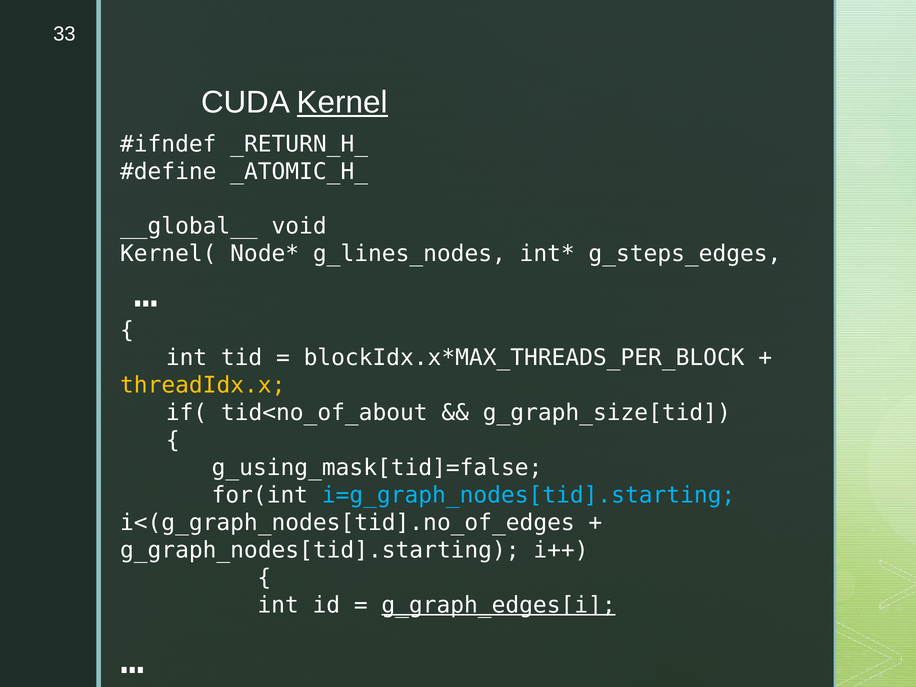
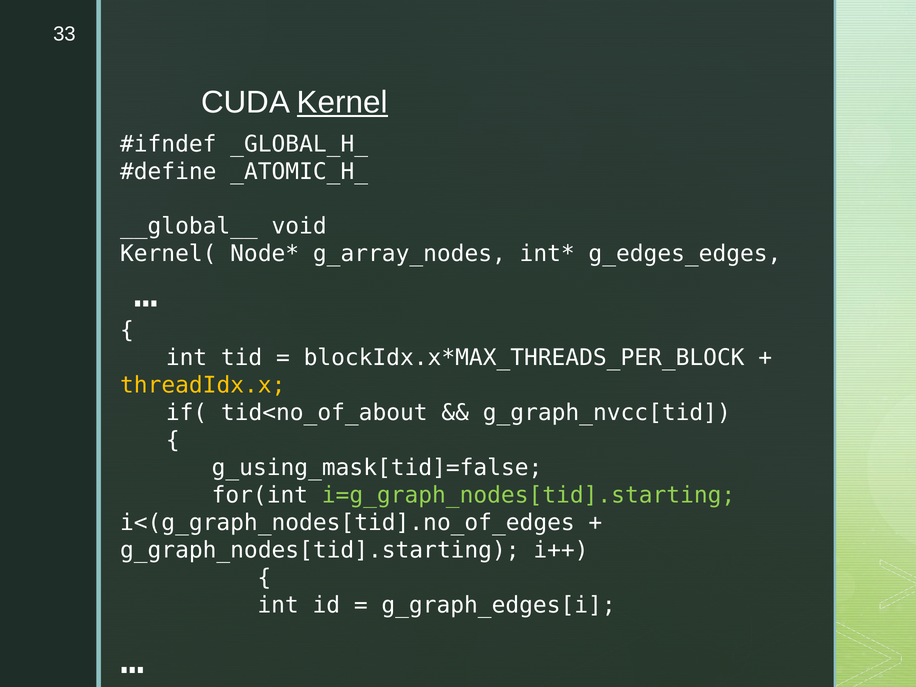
_RETURN_H_: _RETURN_H_ -> _GLOBAL_H_
g_lines_nodes: g_lines_nodes -> g_array_nodes
g_steps_edges: g_steps_edges -> g_edges_edges
g_graph_size[tid: g_graph_size[tid -> g_graph_nvcc[tid
i=g_graph_nodes[tid].starting colour: light blue -> light green
g_graph_edges[i underline: present -> none
